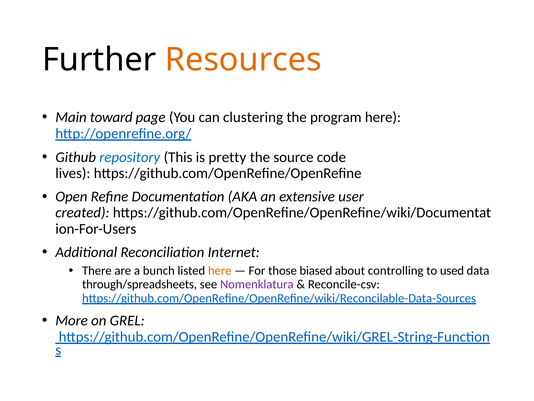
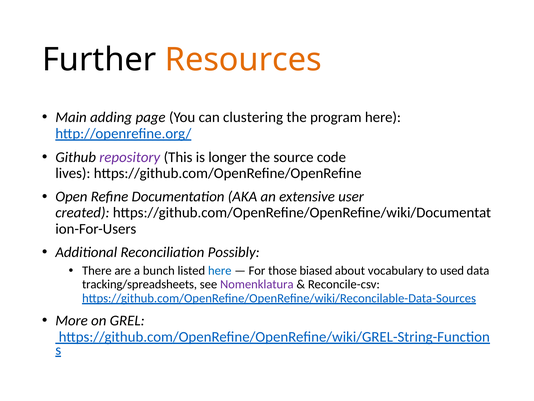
toward: toward -> adding
repository colour: blue -> purple
pretty: pretty -> longer
Internet: Internet -> Possibly
here at (220, 270) colour: orange -> blue
controlling: controlling -> vocabulary
through/spreadsheets: through/spreadsheets -> tracking/spreadsheets
